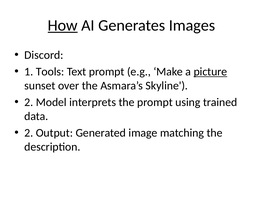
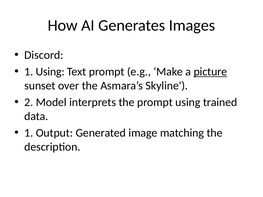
How underline: present -> none
1 Tools: Tools -> Using
2 at (29, 133): 2 -> 1
